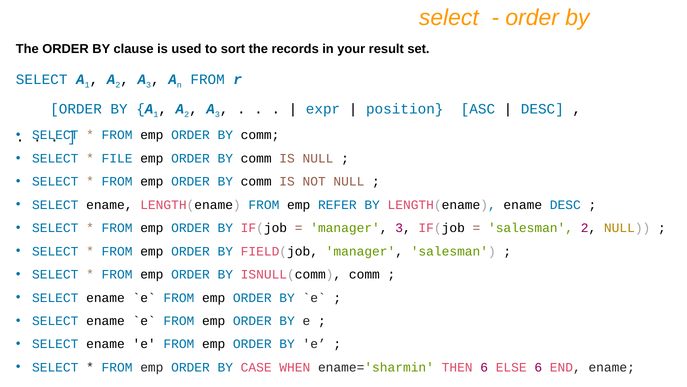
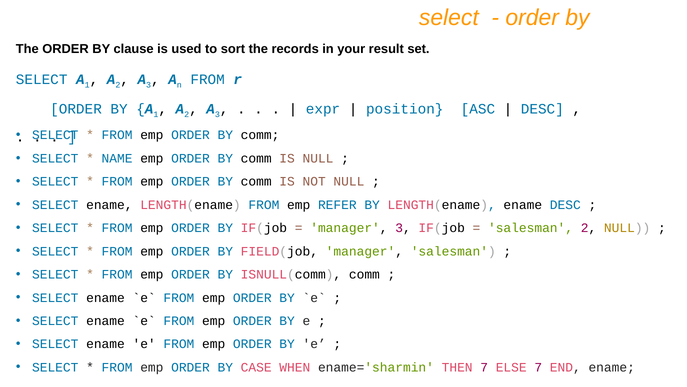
FILE: FILE -> NAME
THEN 6: 6 -> 7
ELSE 6: 6 -> 7
